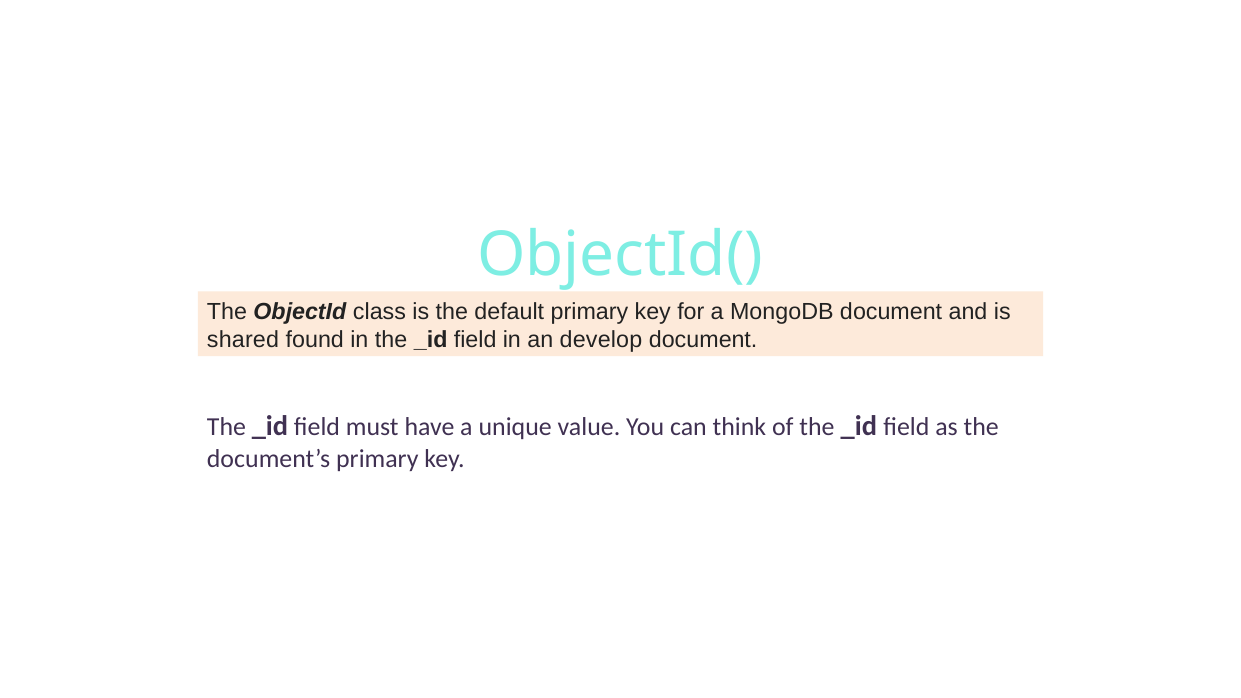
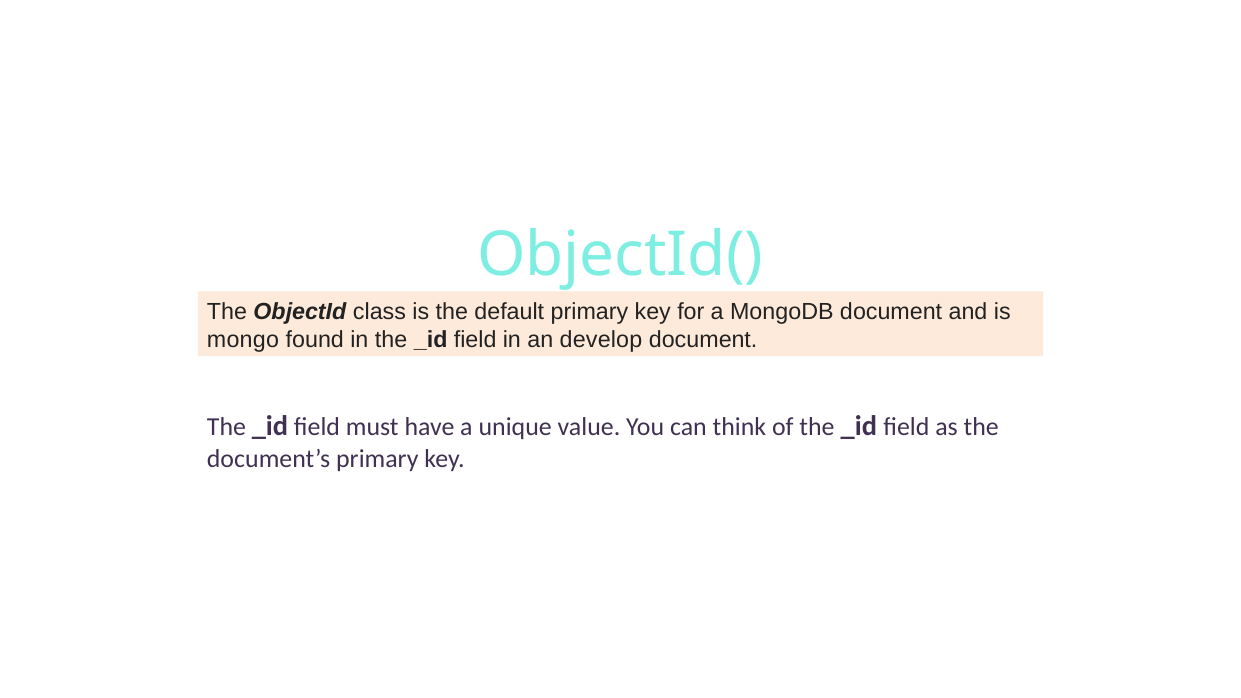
shared: shared -> mongo
